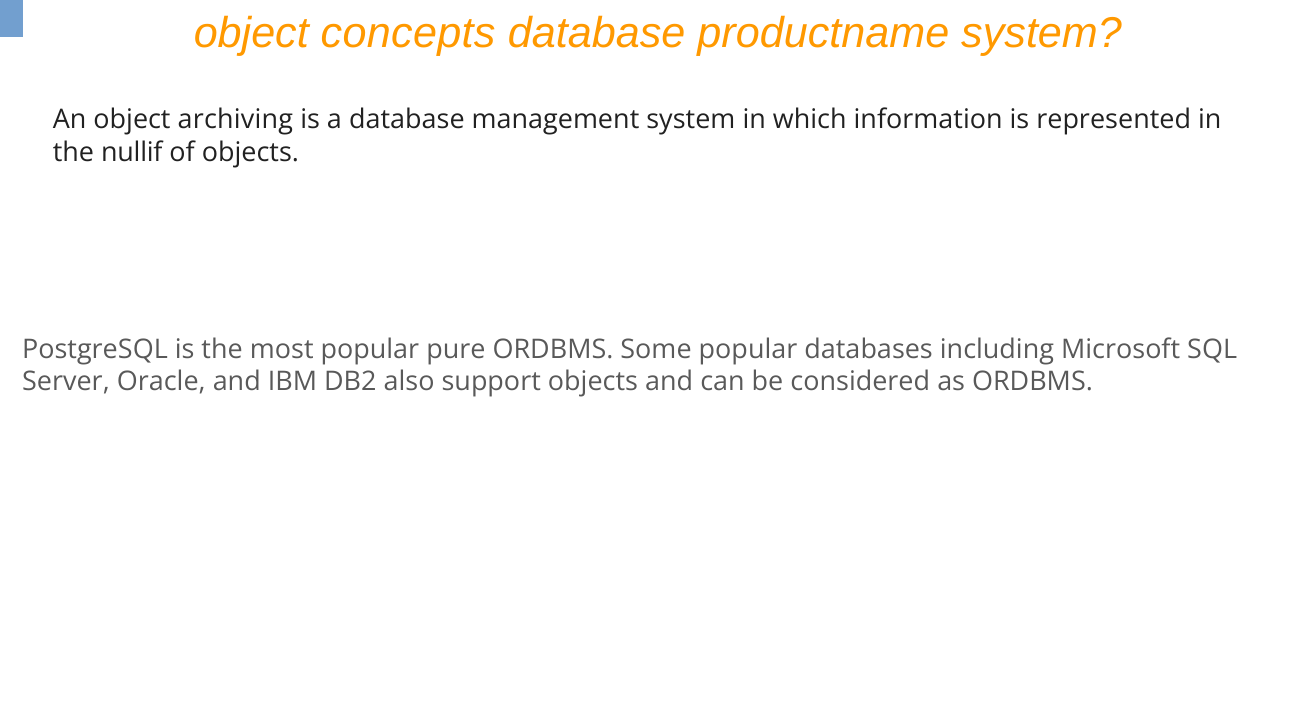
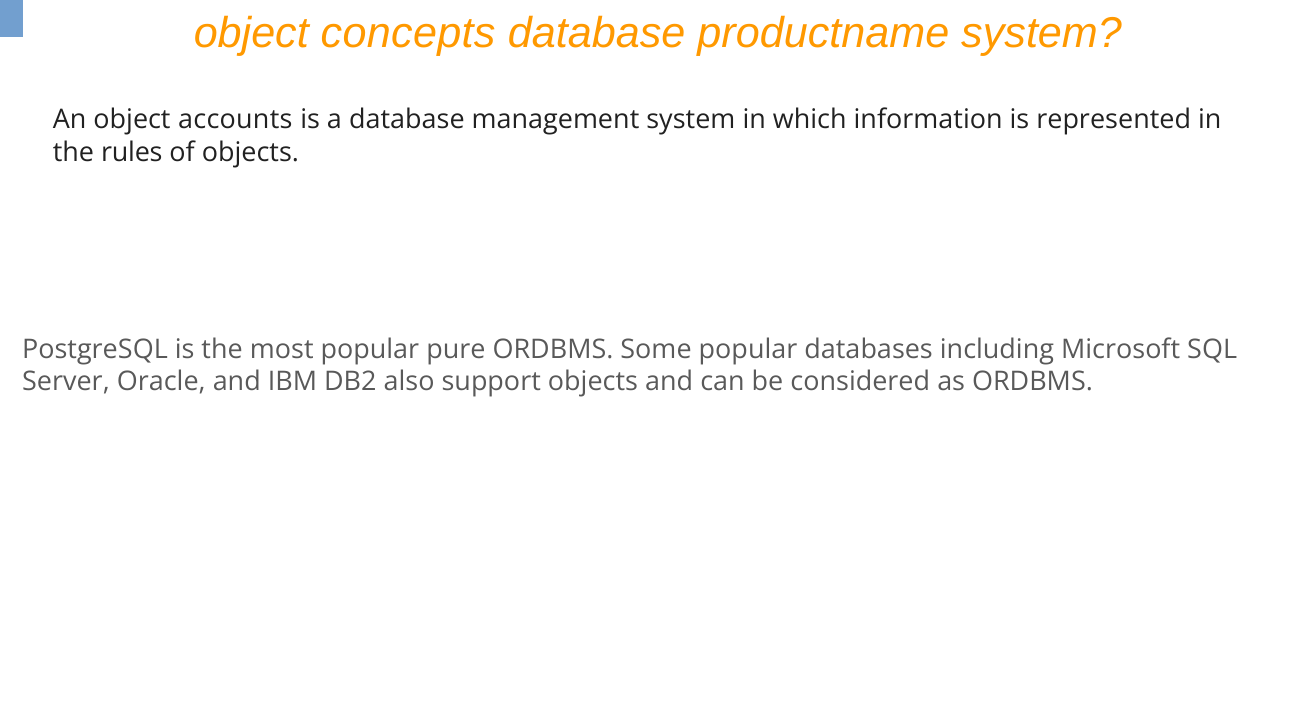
archiving: archiving -> accounts
nullif: nullif -> rules
